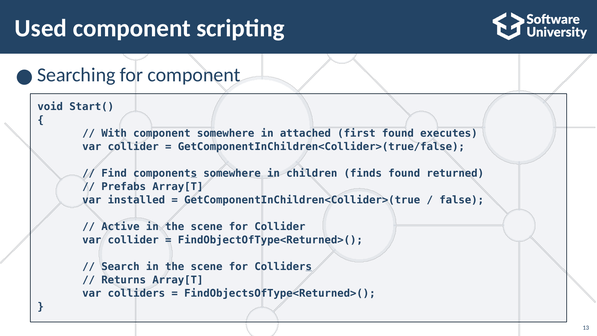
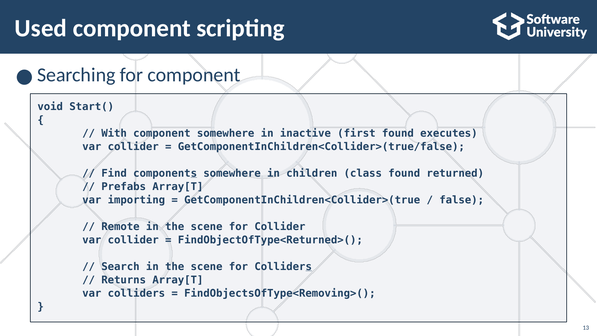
attached: attached -> inactive
finds: finds -> class
installed: installed -> importing
Active: Active -> Remote
FindObjectsOfType<Returned>(: FindObjectsOfType<Returned>( -> FindObjectsOfType<Removing>(
